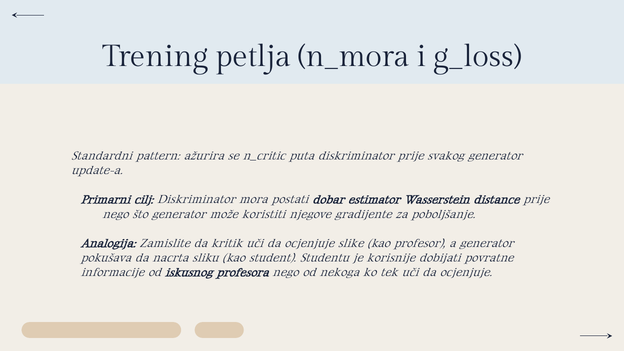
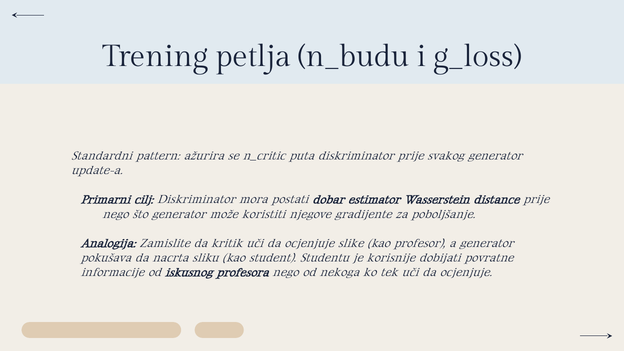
n_mora: n_mora -> n_budu
